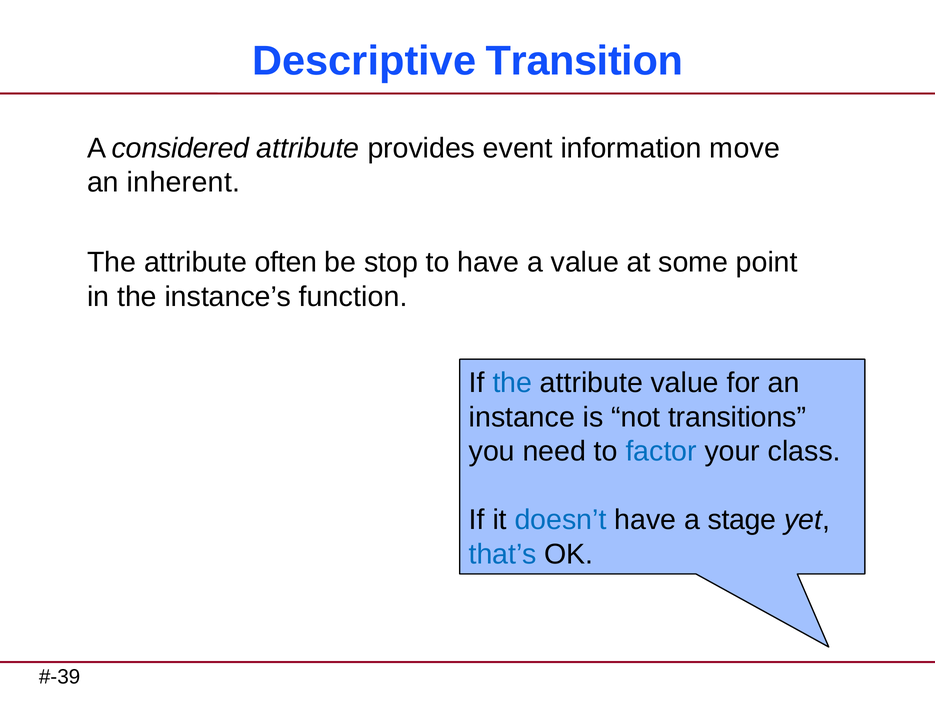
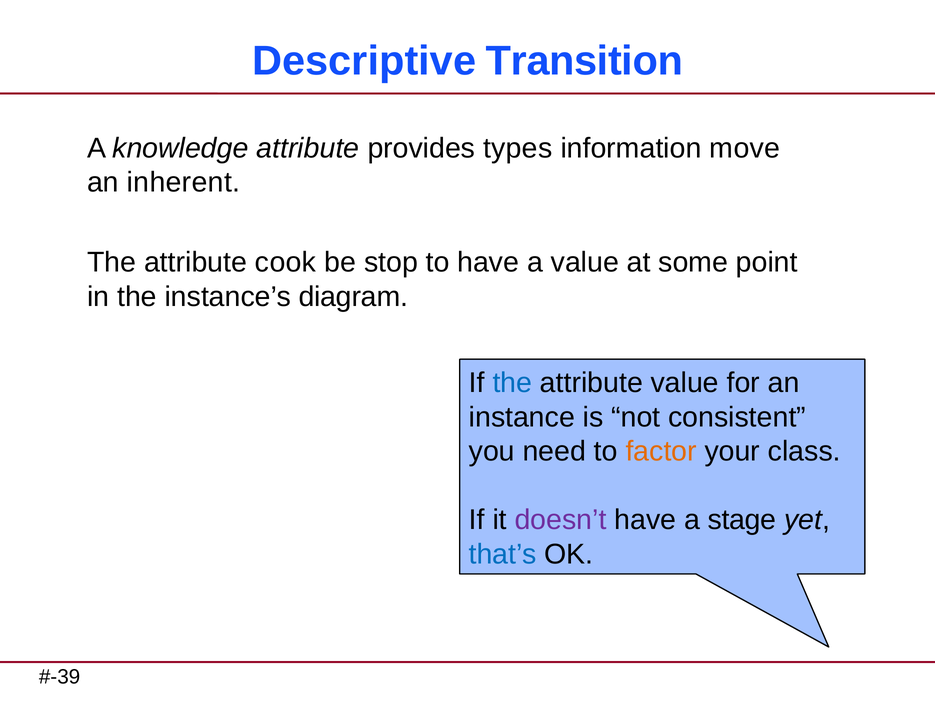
considered: considered -> knowledge
event: event -> types
often: often -> cook
function: function -> diagram
transitions: transitions -> consistent
factor colour: blue -> orange
doesn’t colour: blue -> purple
